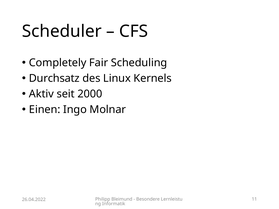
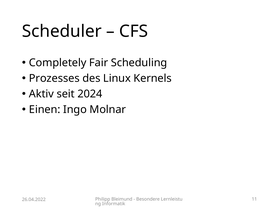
Durchsatz: Durchsatz -> Prozesses
2000: 2000 -> 2024
